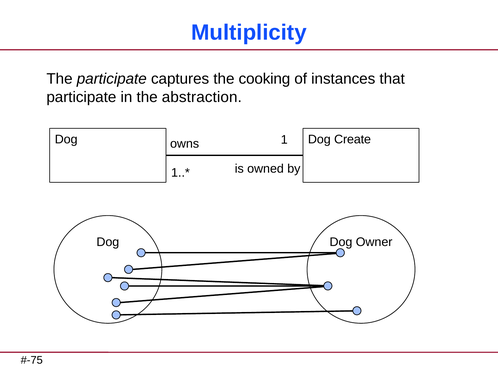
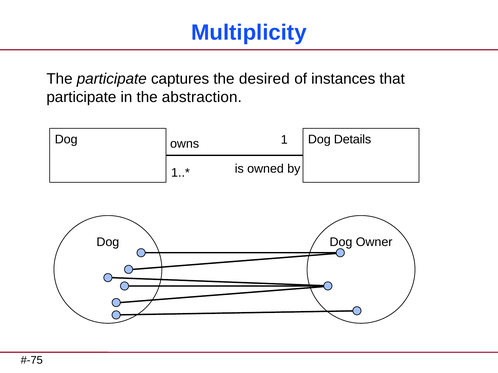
cooking: cooking -> desired
Create: Create -> Details
